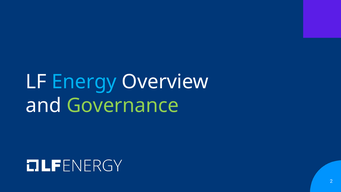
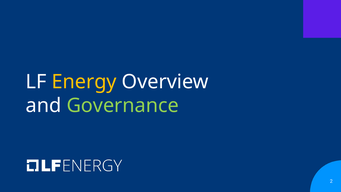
Energy colour: light blue -> yellow
